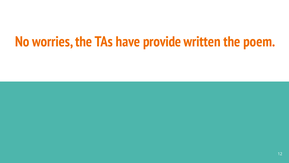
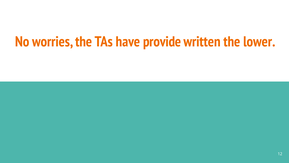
poem: poem -> lower
